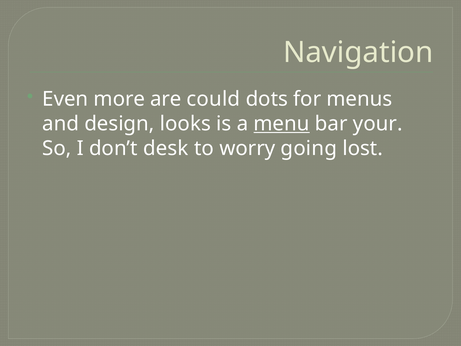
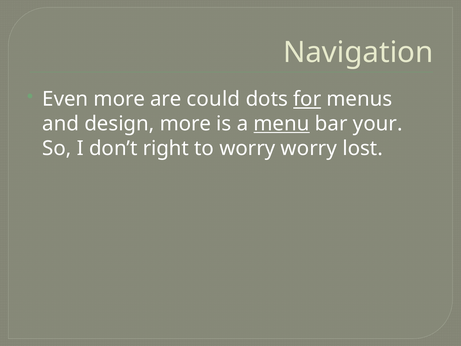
for underline: none -> present
design looks: looks -> more
desk: desk -> right
worry going: going -> worry
